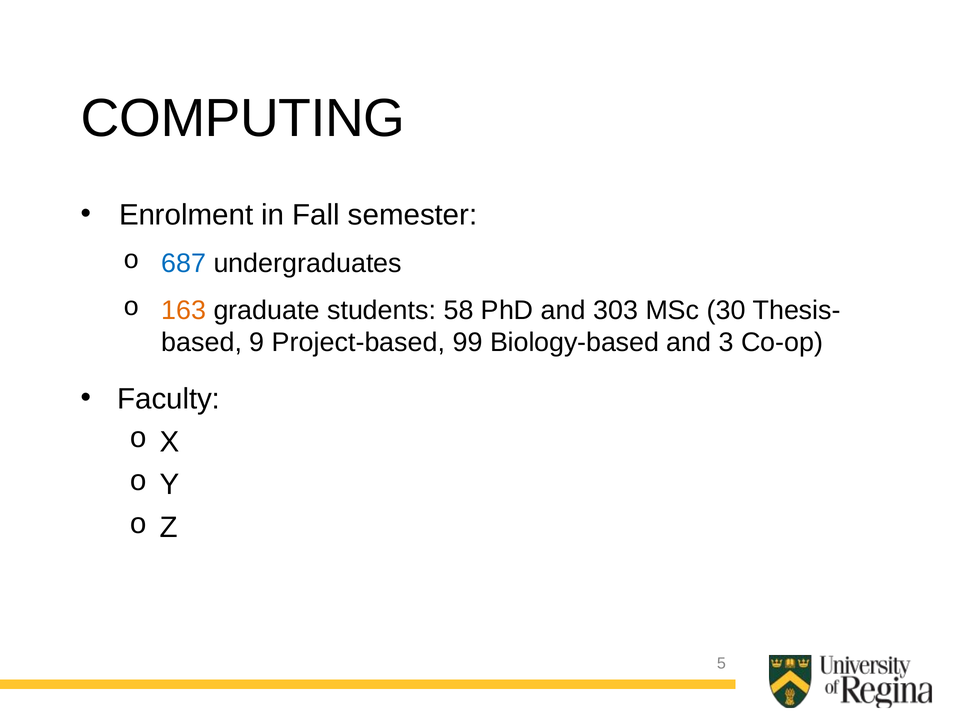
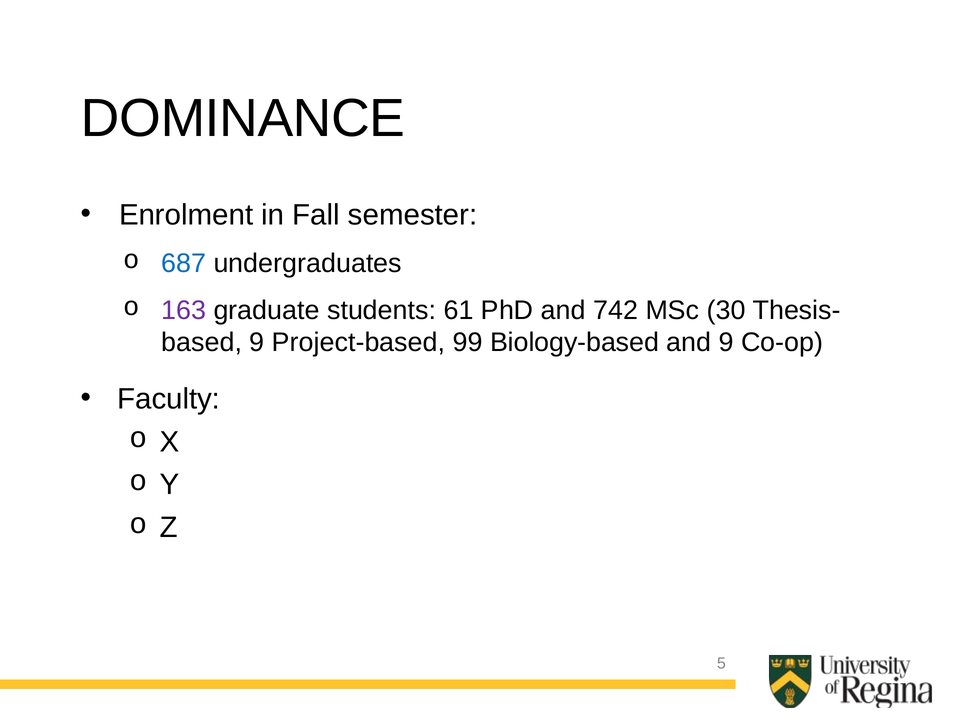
COMPUTING: COMPUTING -> DOMINANCE
163 colour: orange -> purple
58: 58 -> 61
303: 303 -> 742
and 3: 3 -> 9
